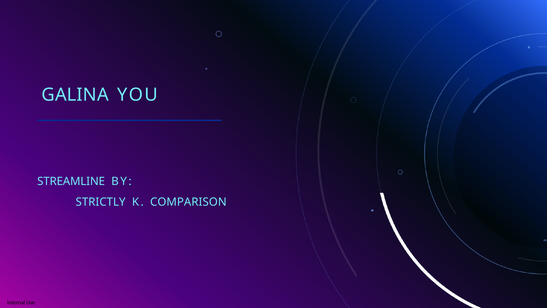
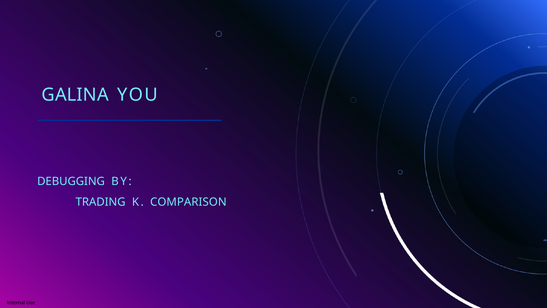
STREAMLINE: STREAMLINE -> DEBUGGING
STRICTLY: STRICTLY -> TRADING
